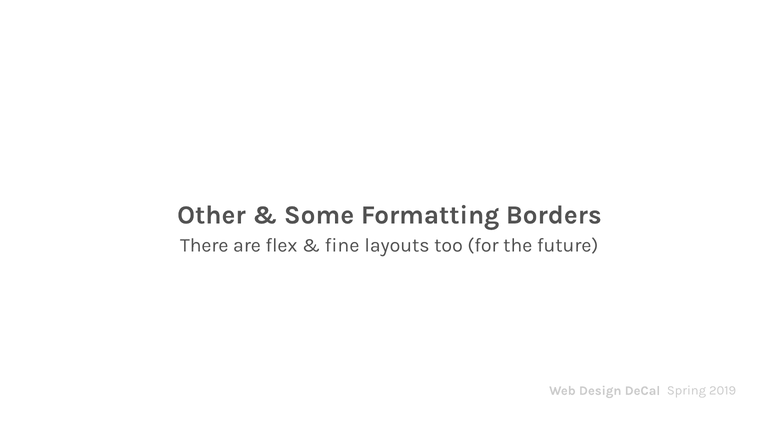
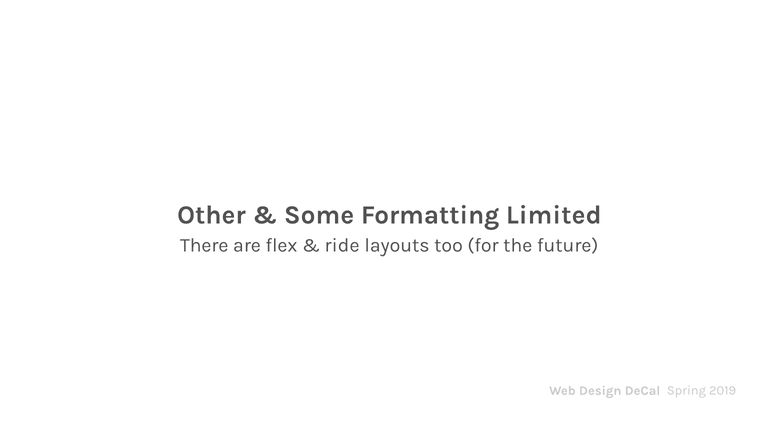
Borders: Borders -> Limited
fine: fine -> ride
